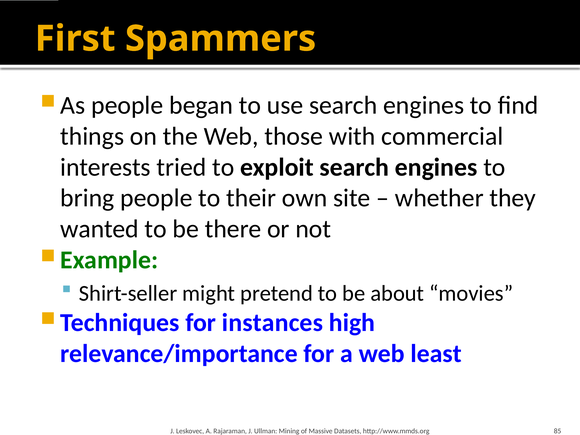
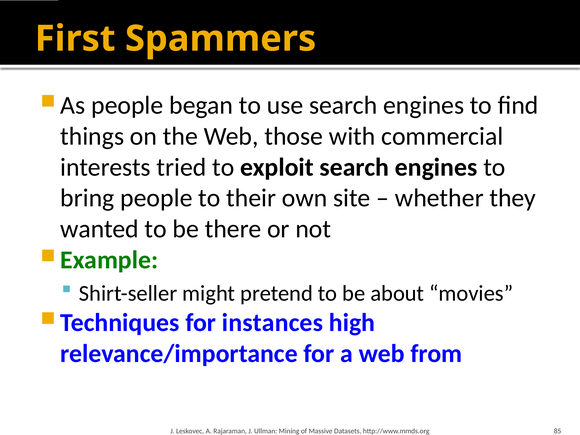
least: least -> from
